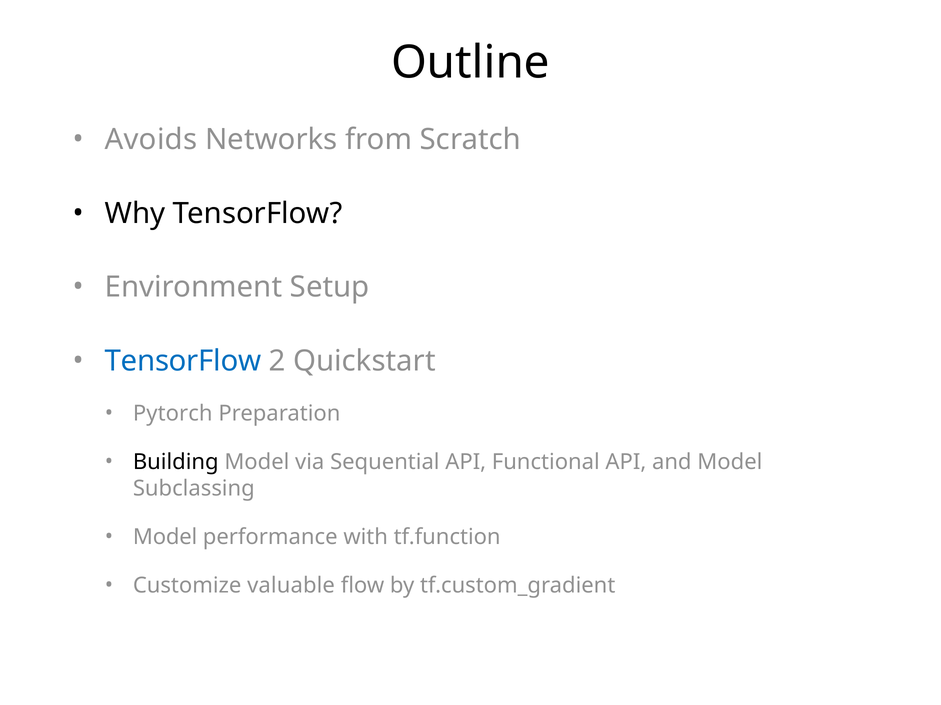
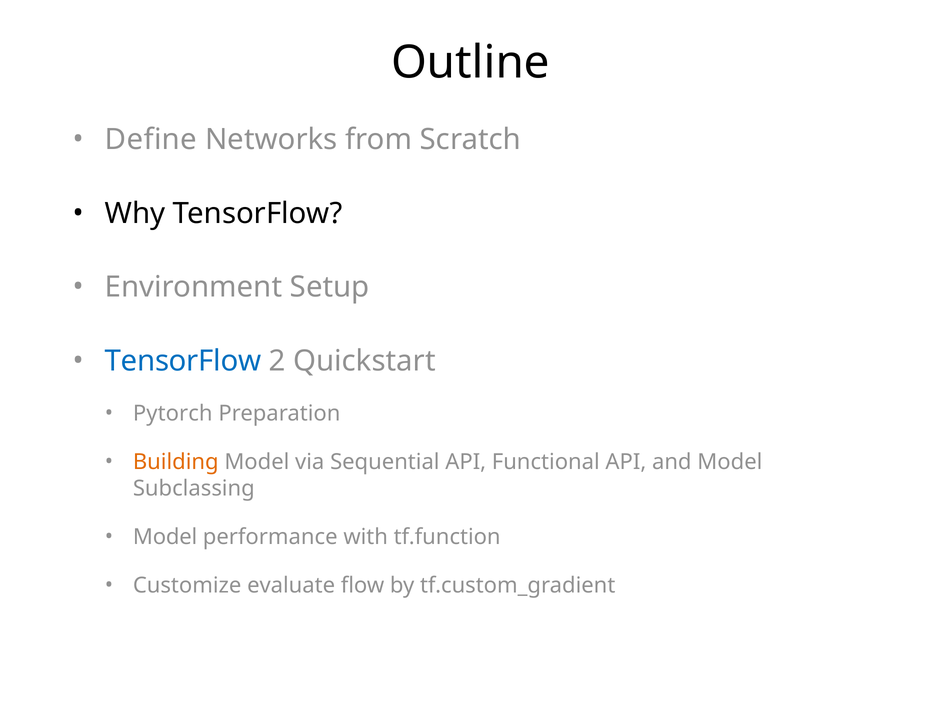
Avoids: Avoids -> Define
Building colour: black -> orange
valuable: valuable -> evaluate
